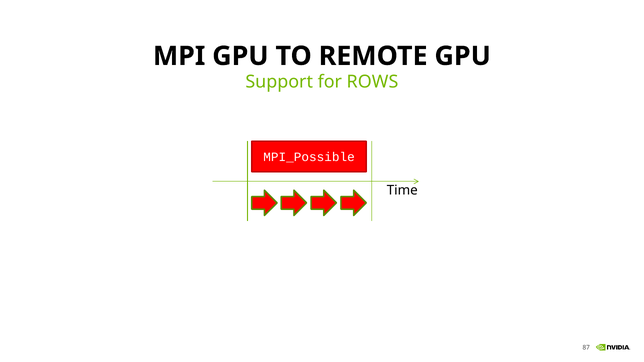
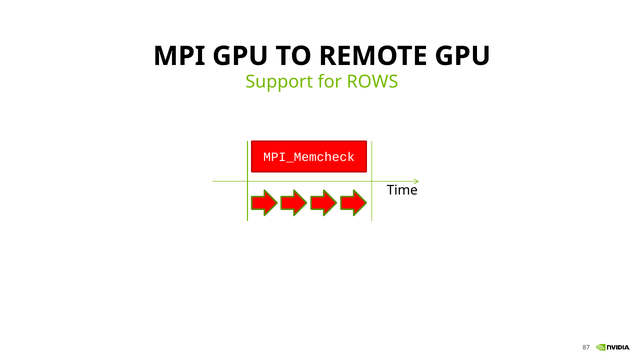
MPI_Possible: MPI_Possible -> MPI_Memcheck
